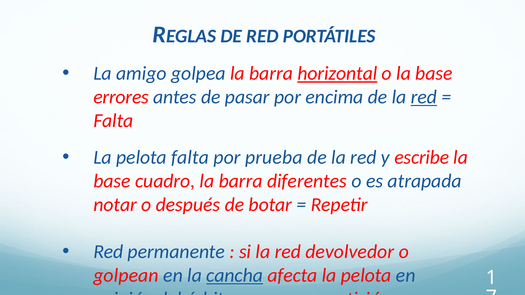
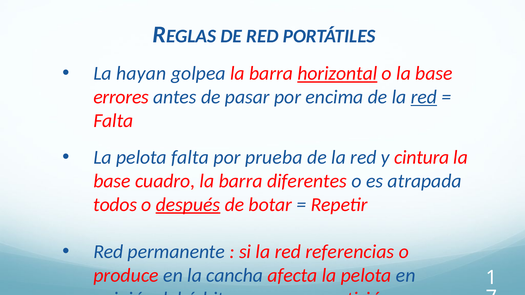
amigo: amigo -> hayan
escribe: escribe -> cintura
notar: notar -> todos
después underline: none -> present
devolvedor: devolvedor -> referencias
golpean: golpean -> produce
cancha underline: present -> none
